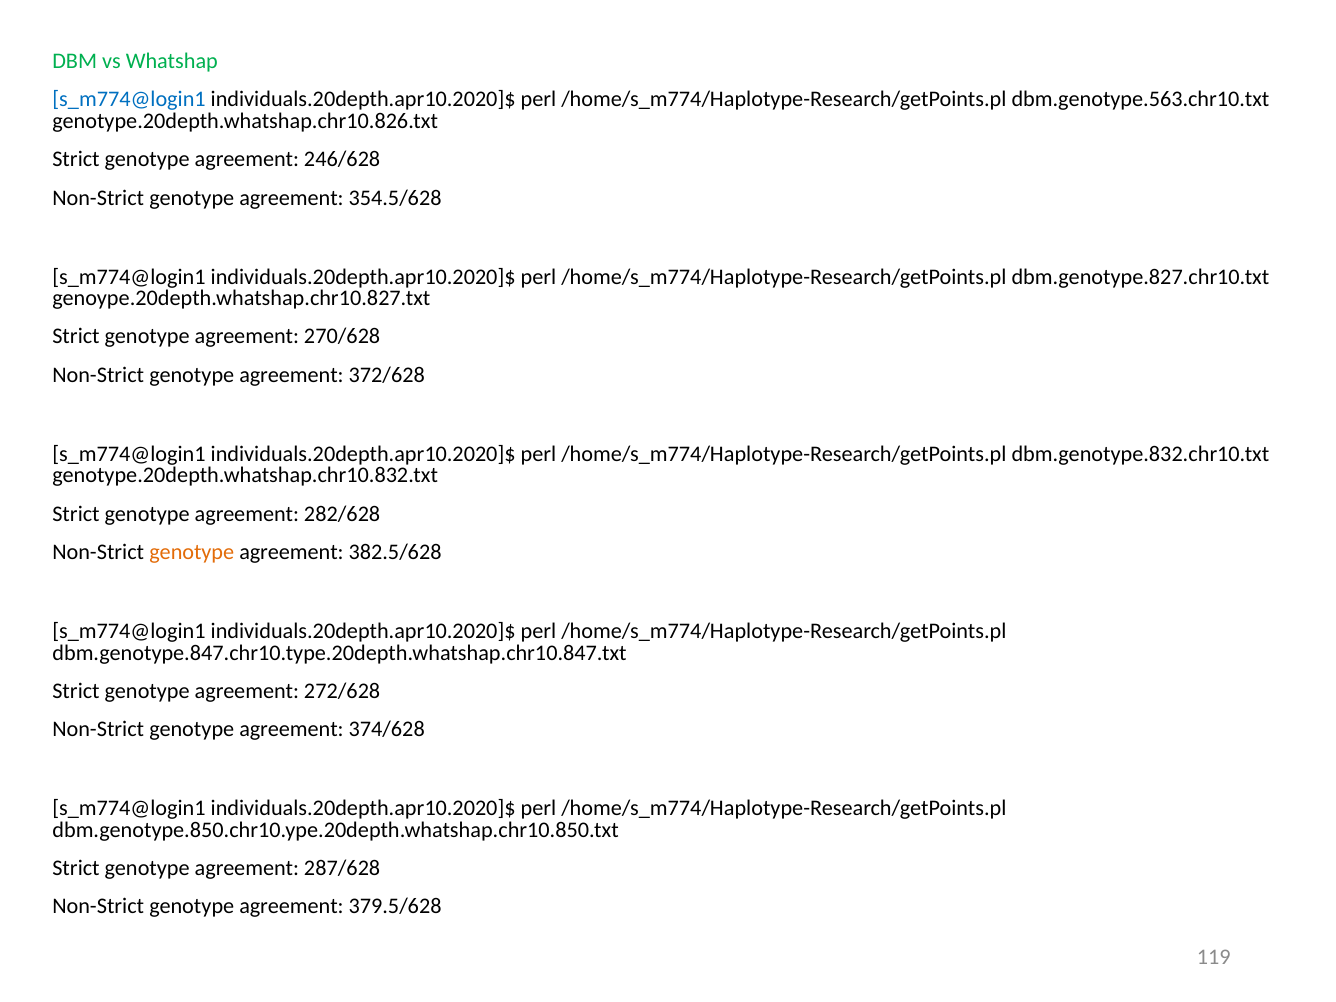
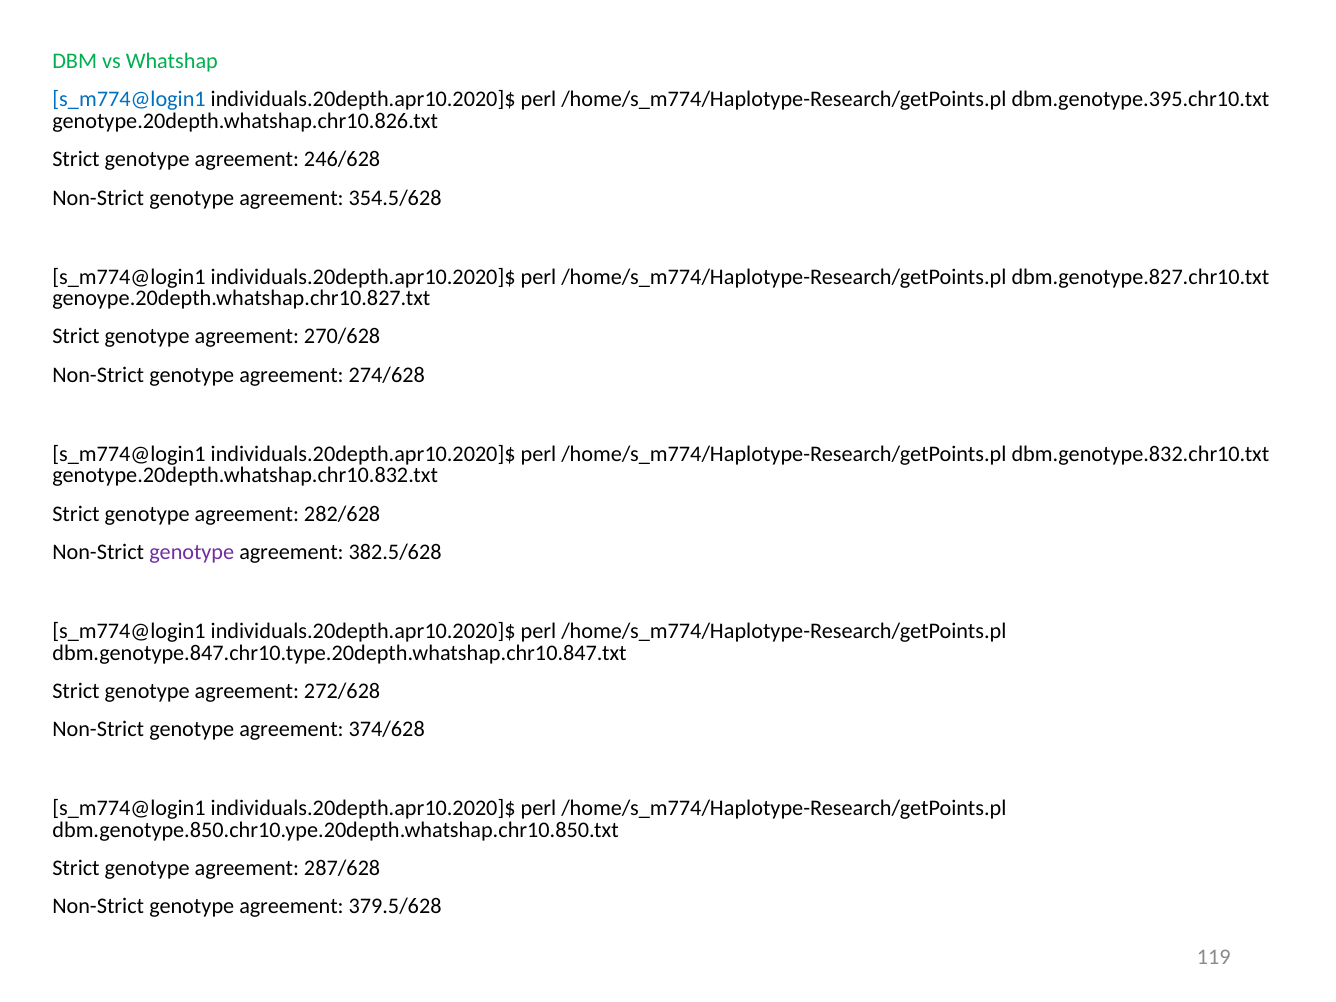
dbm.genotype.563.chr10.txt: dbm.genotype.563.chr10.txt -> dbm.genotype.395.chr10.txt
372/628: 372/628 -> 274/628
genotype at (192, 552) colour: orange -> purple
